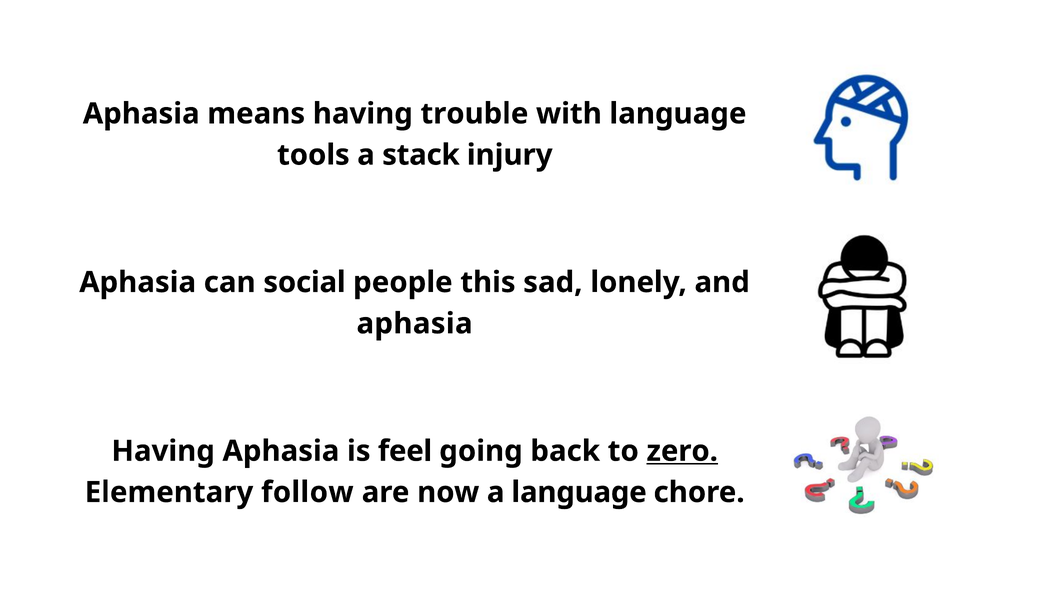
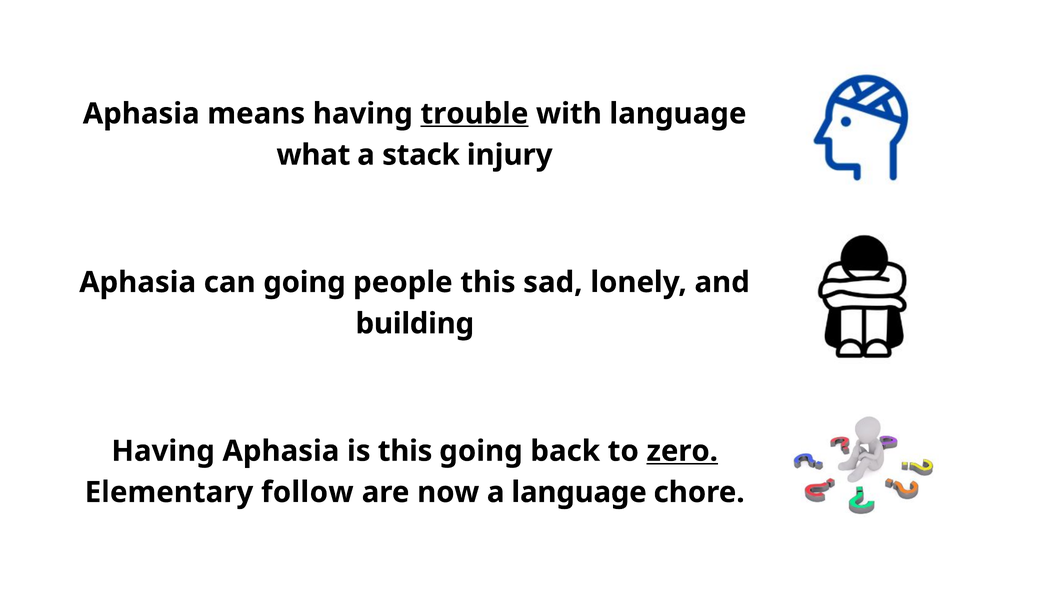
trouble underline: none -> present
tools: tools -> what
can social: social -> going
aphasia at (415, 324): aphasia -> building
is feel: feel -> this
